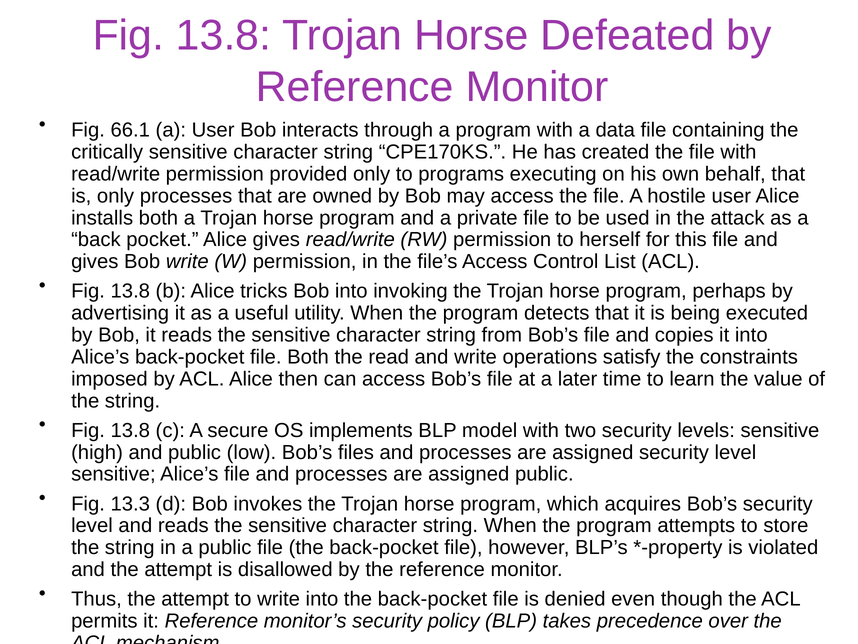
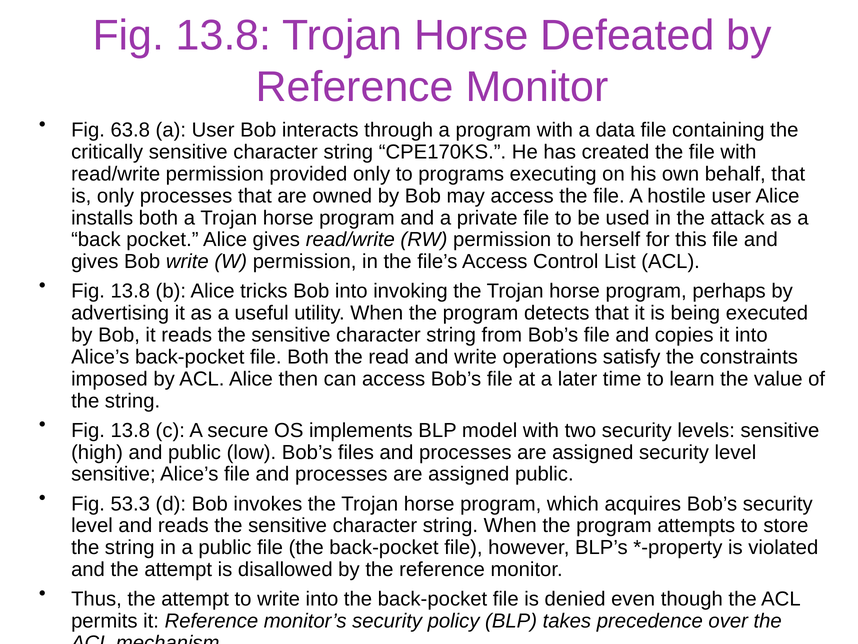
66.1: 66.1 -> 63.8
13.3: 13.3 -> 53.3
